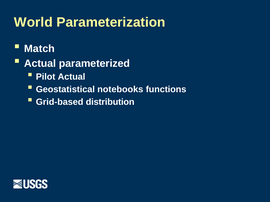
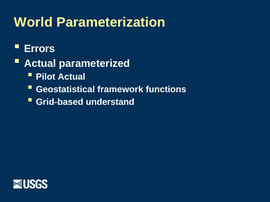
Match: Match -> Errors
notebooks: notebooks -> framework
distribution: distribution -> understand
